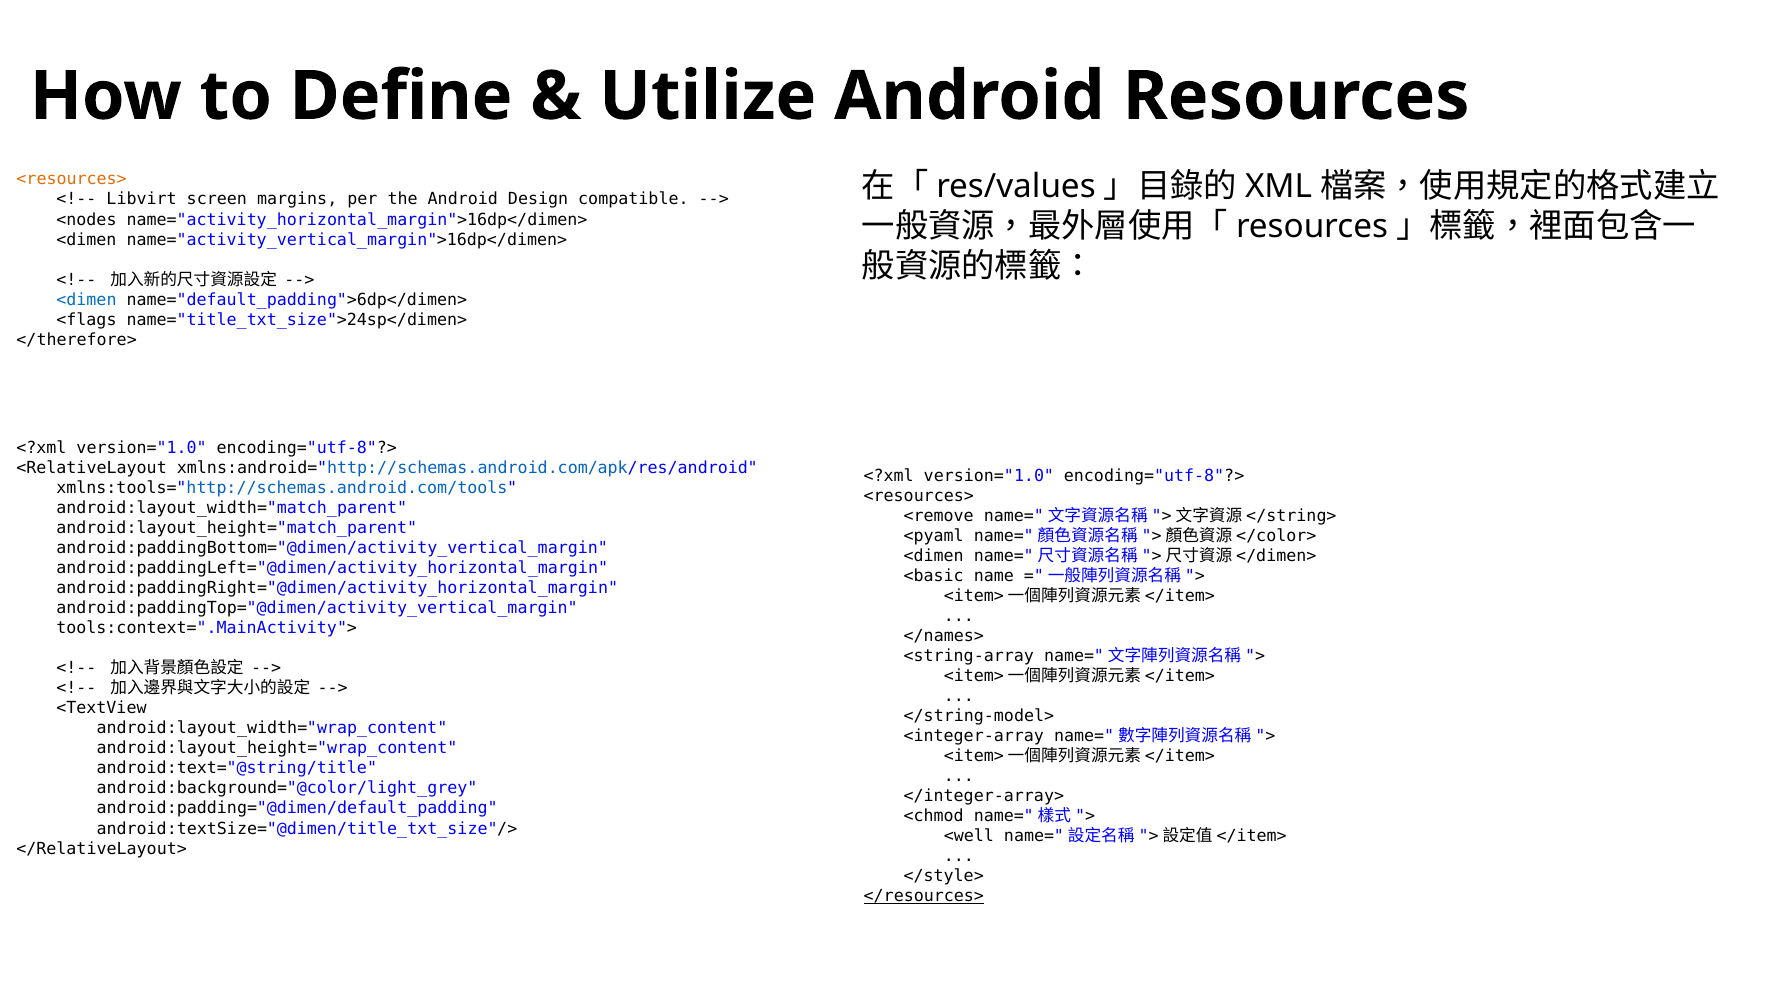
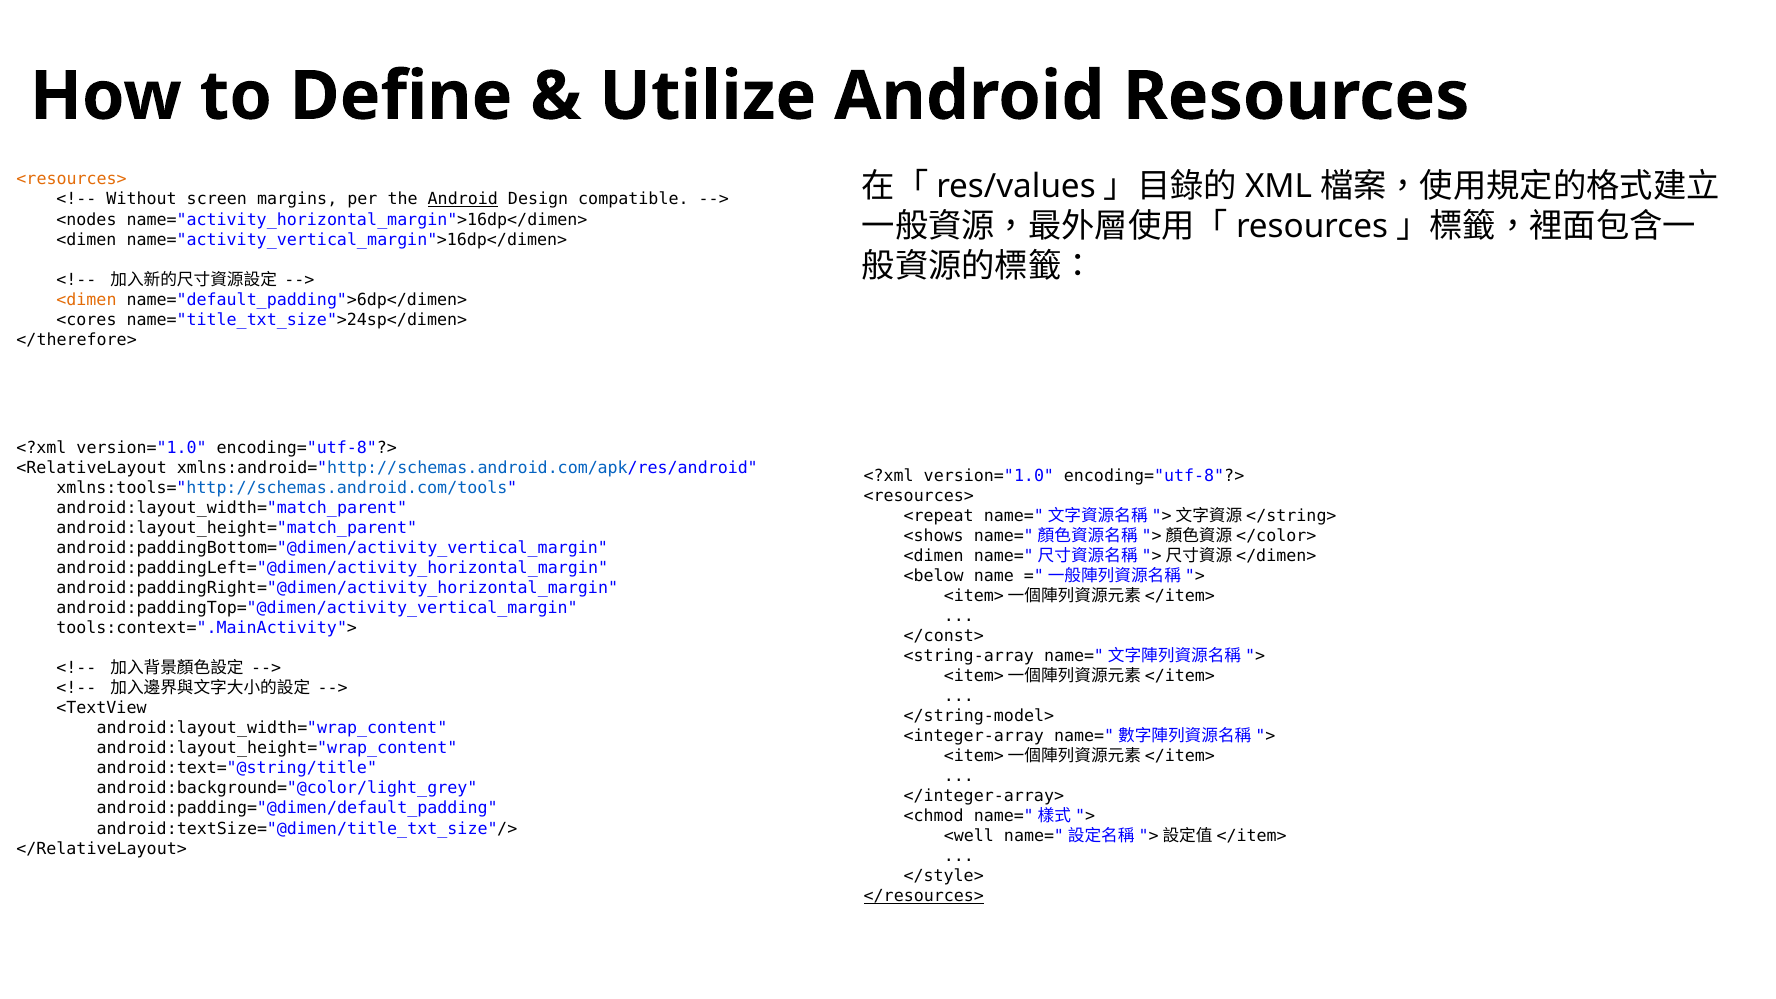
Libvirt: Libvirt -> Without
Android at (463, 199) underline: none -> present
<dimen at (86, 300) colour: blue -> orange
<flags: <flags -> <cores
<remove: <remove -> <repeat
<pyaml: <pyaml -> <shows
<basic: <basic -> <below
</names>: </names> -> </const>
